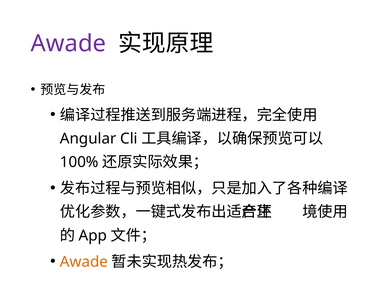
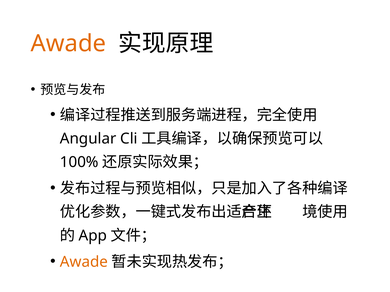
Awade at (68, 44) colour: purple -> orange
